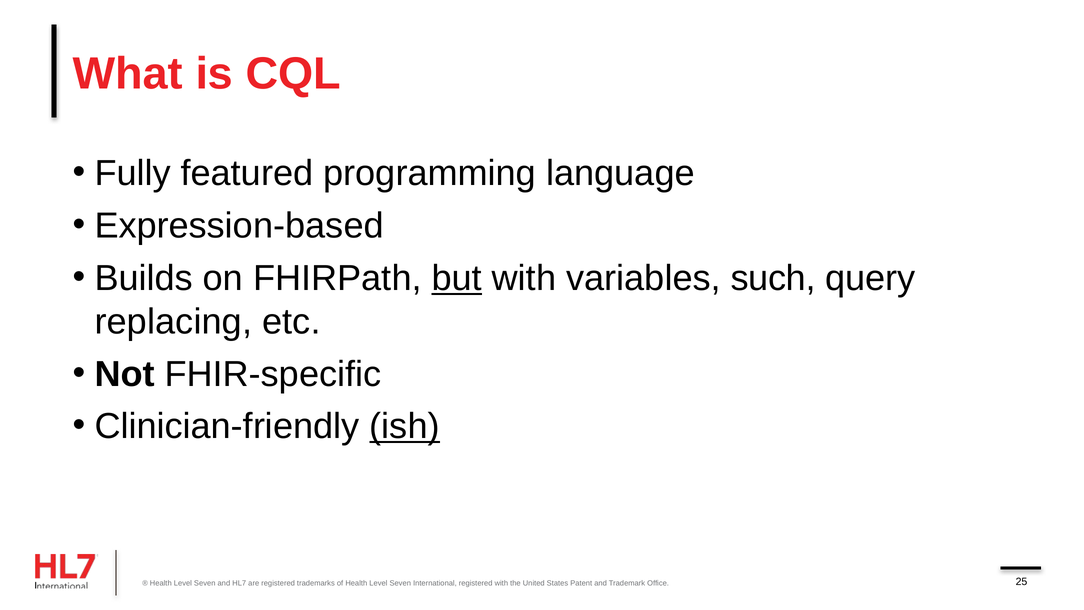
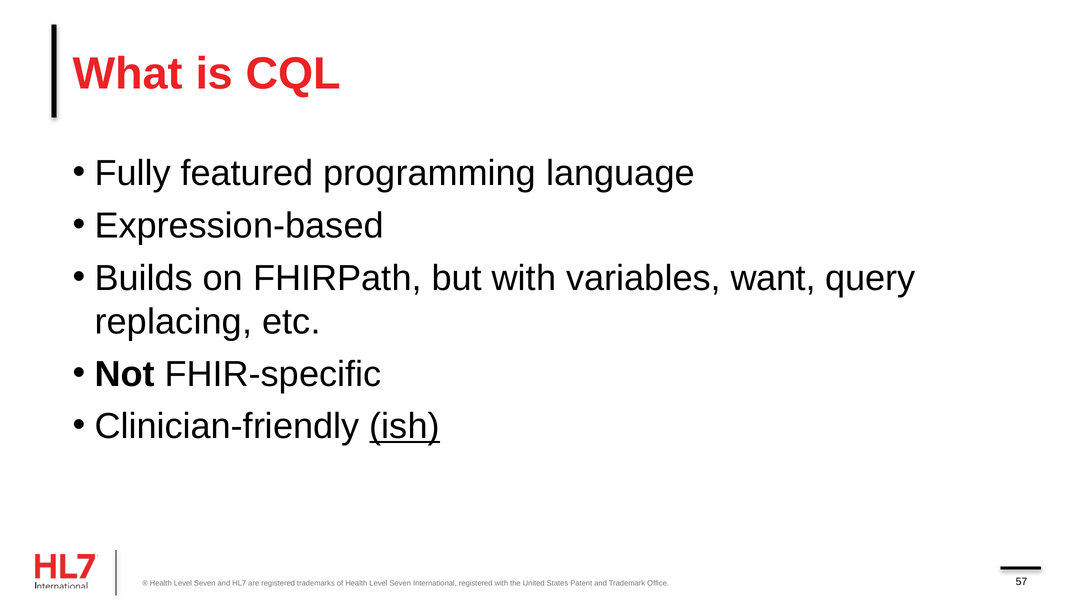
but underline: present -> none
such: such -> want
25: 25 -> 57
